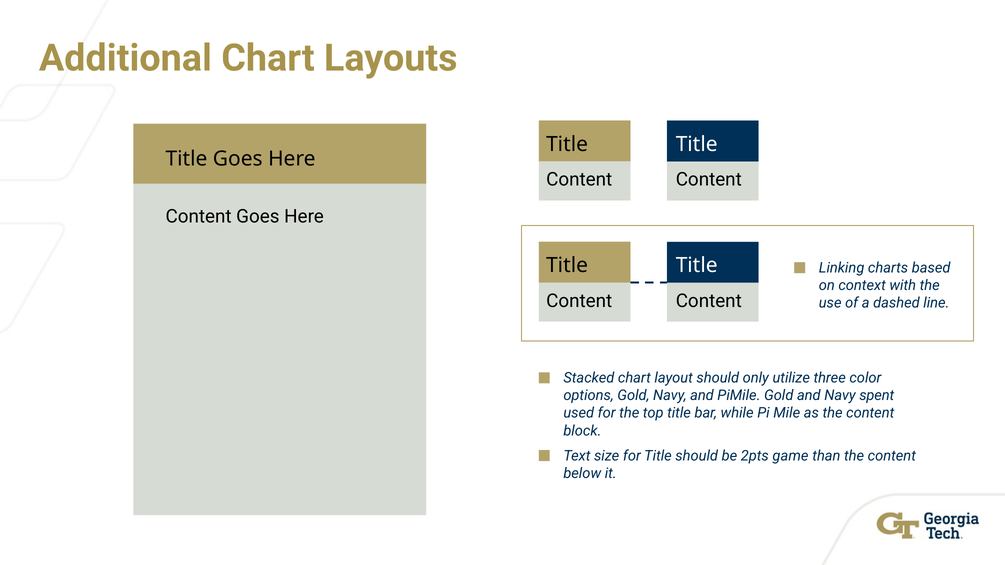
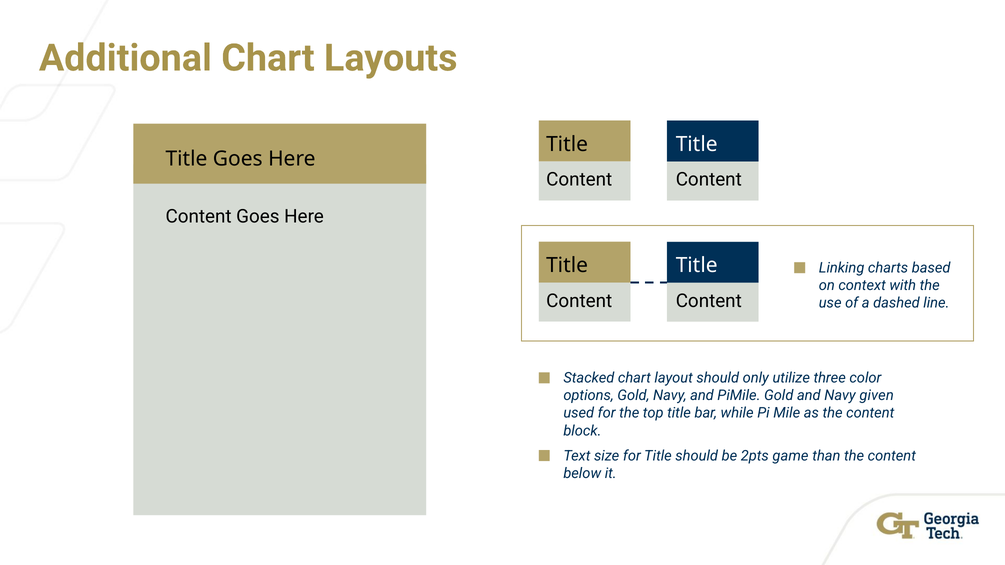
spent: spent -> given
